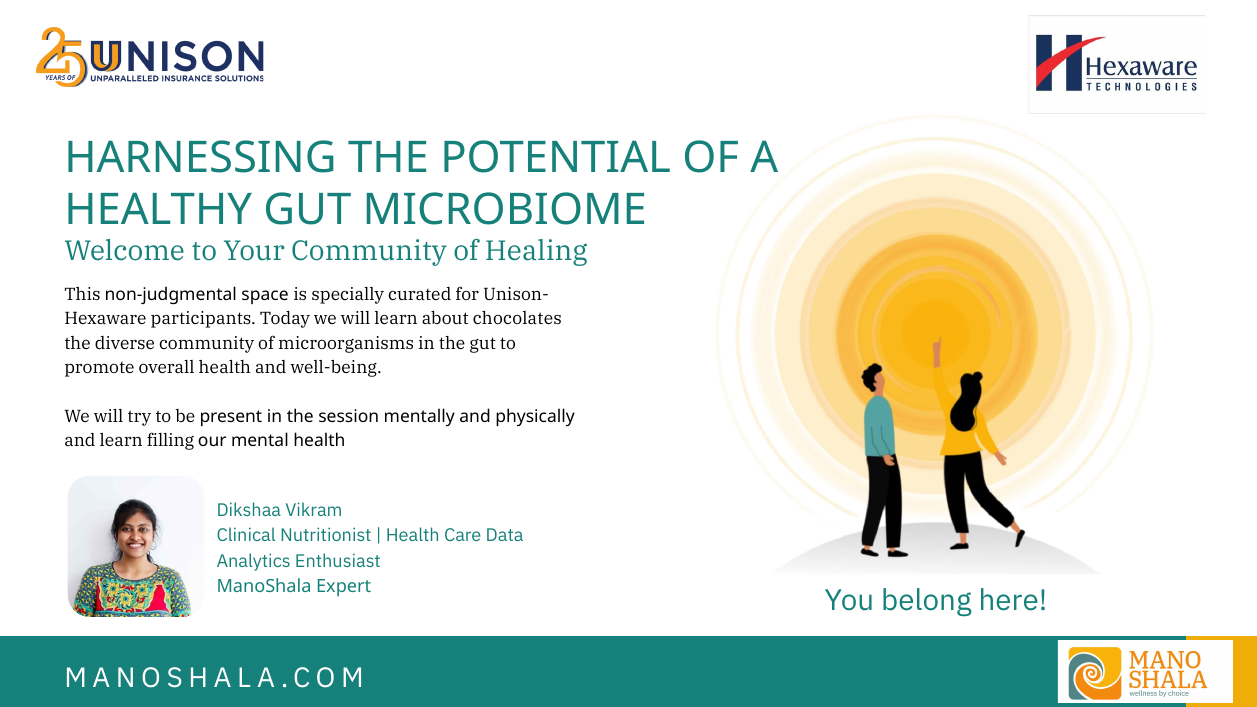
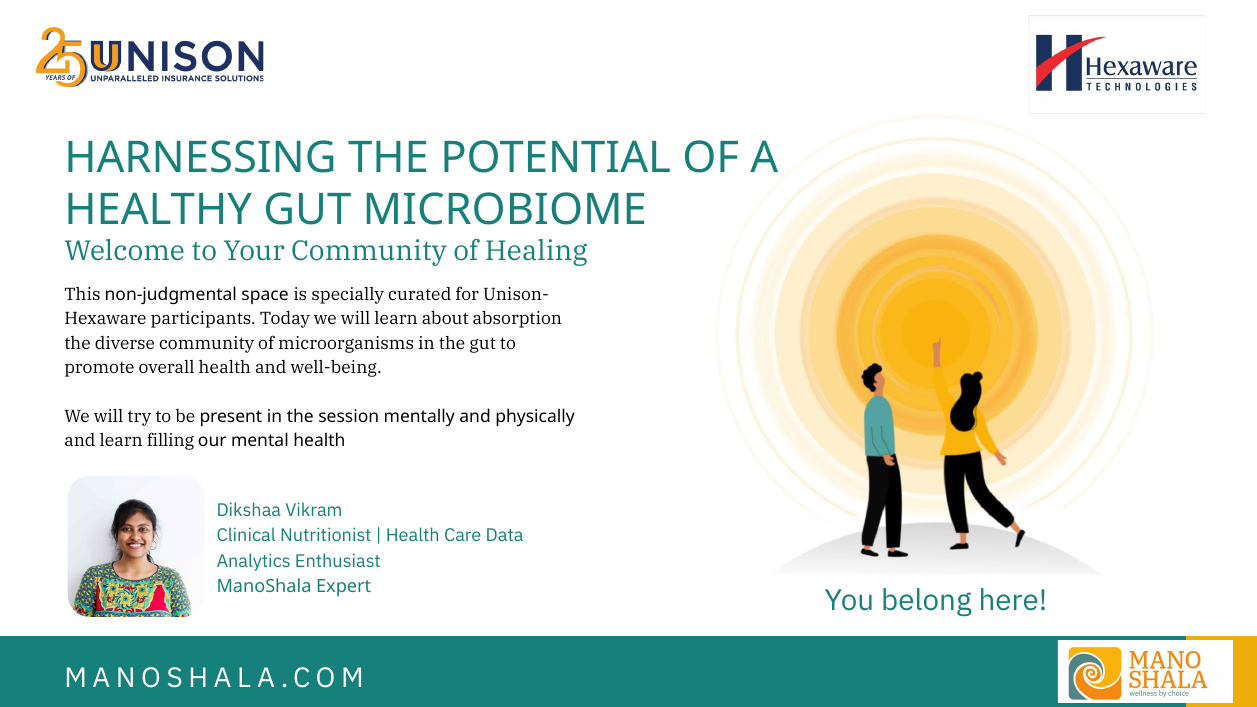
chocolates: chocolates -> absorption
